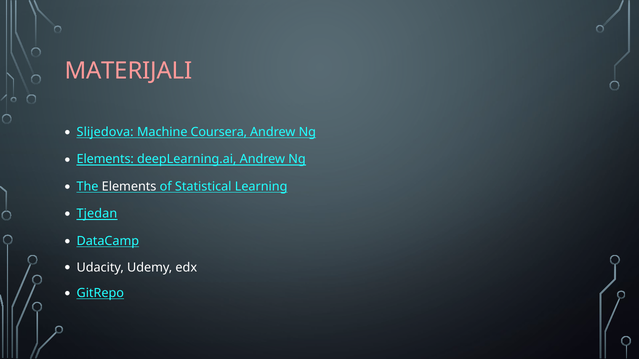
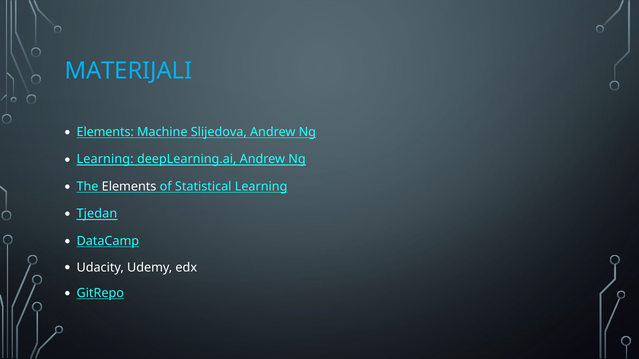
MATERIJALI colour: pink -> light blue
Slijedova at (105, 132): Slijedova -> Elements
Coursera: Coursera -> Slijedova
Elements at (105, 159): Elements -> Learning
